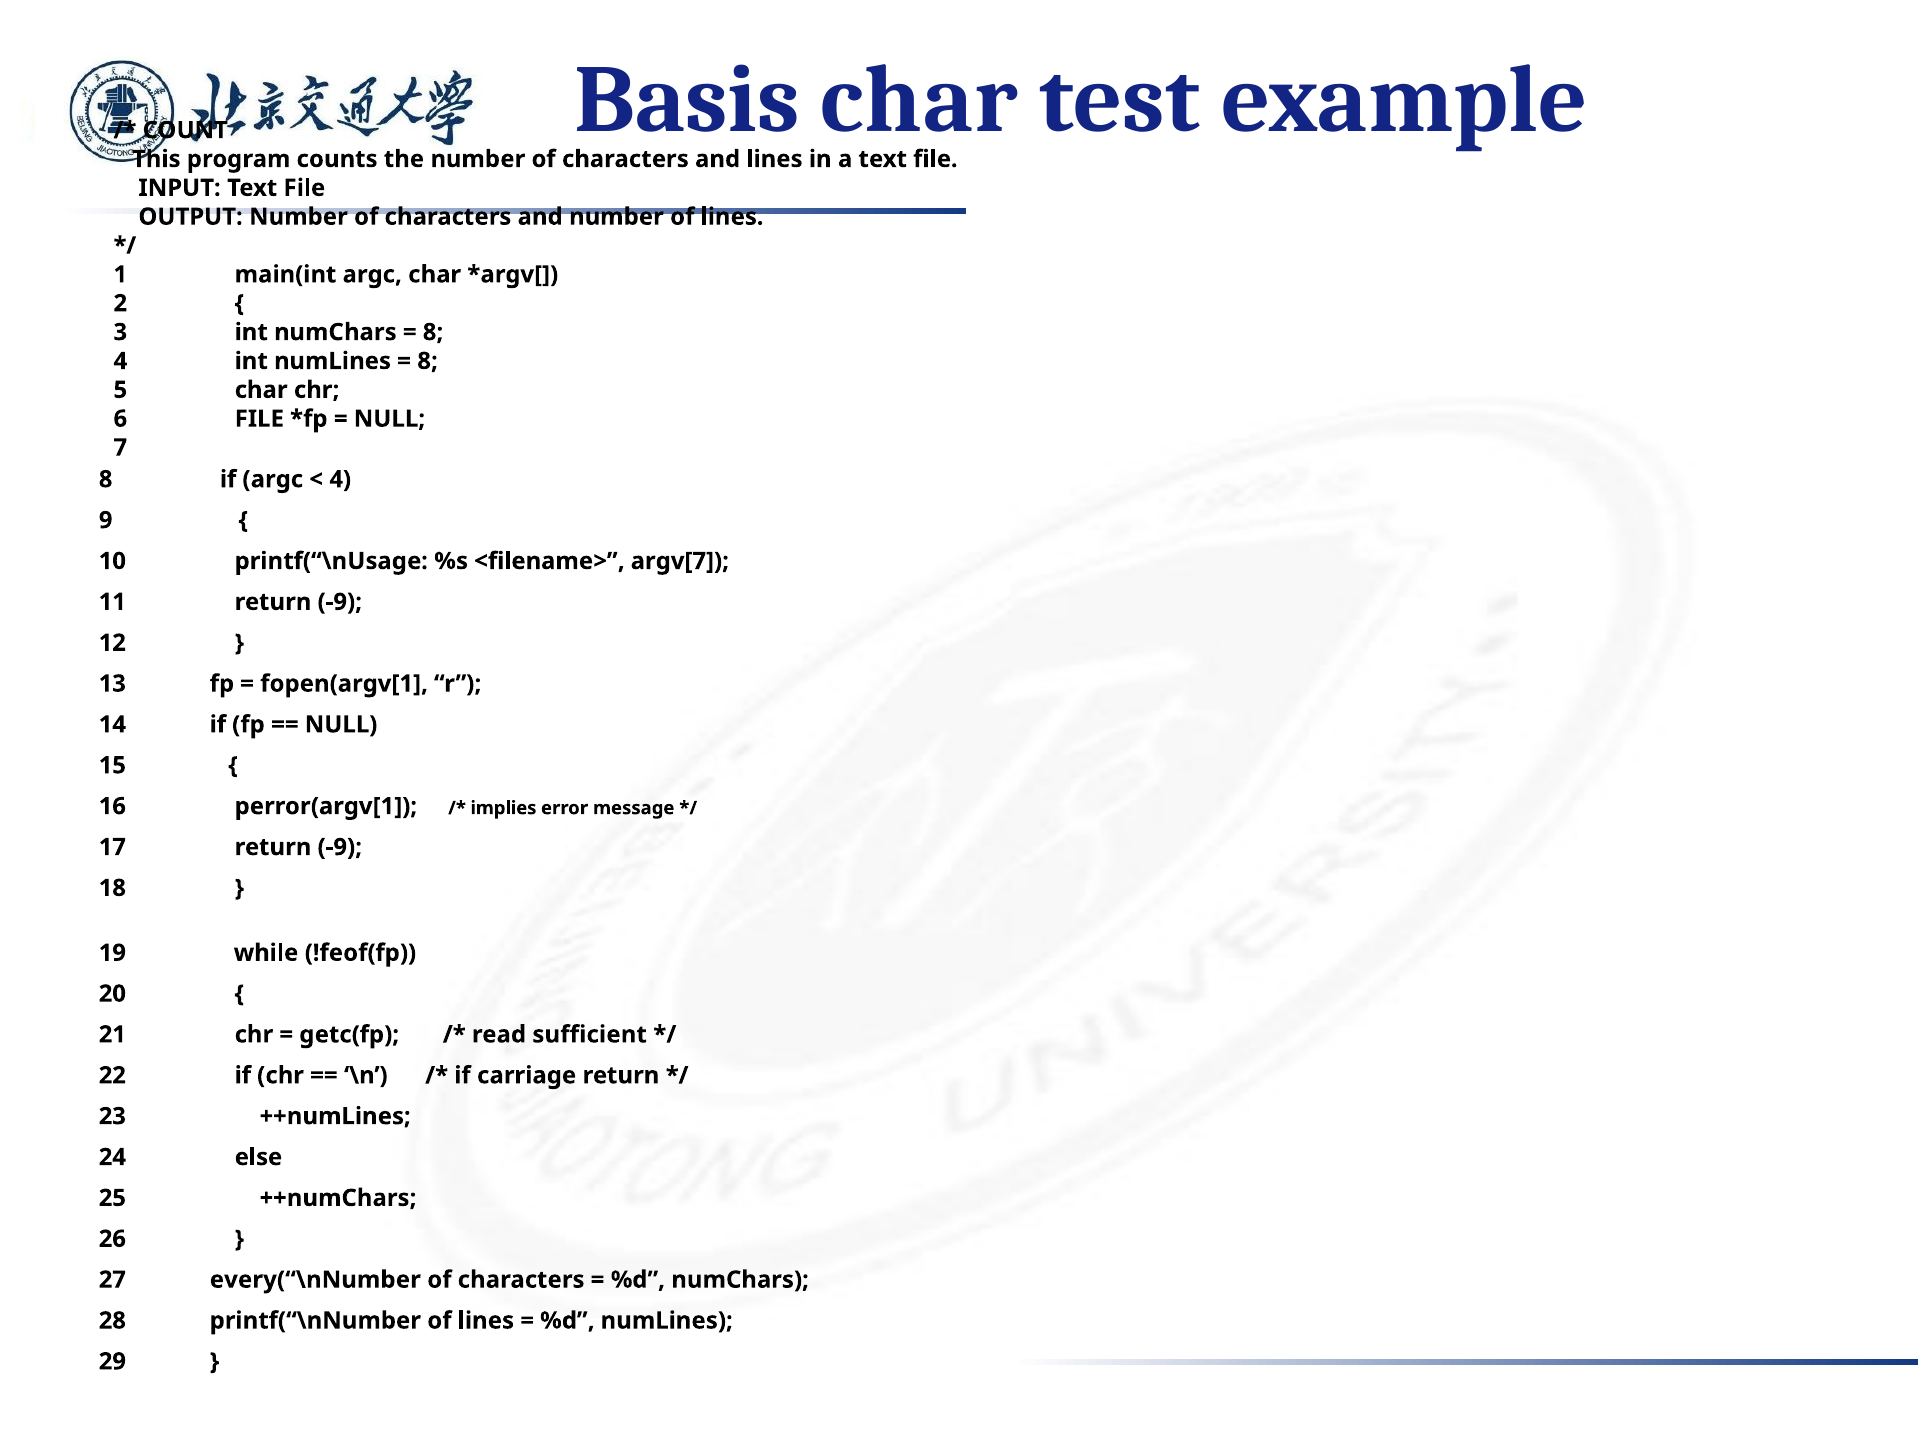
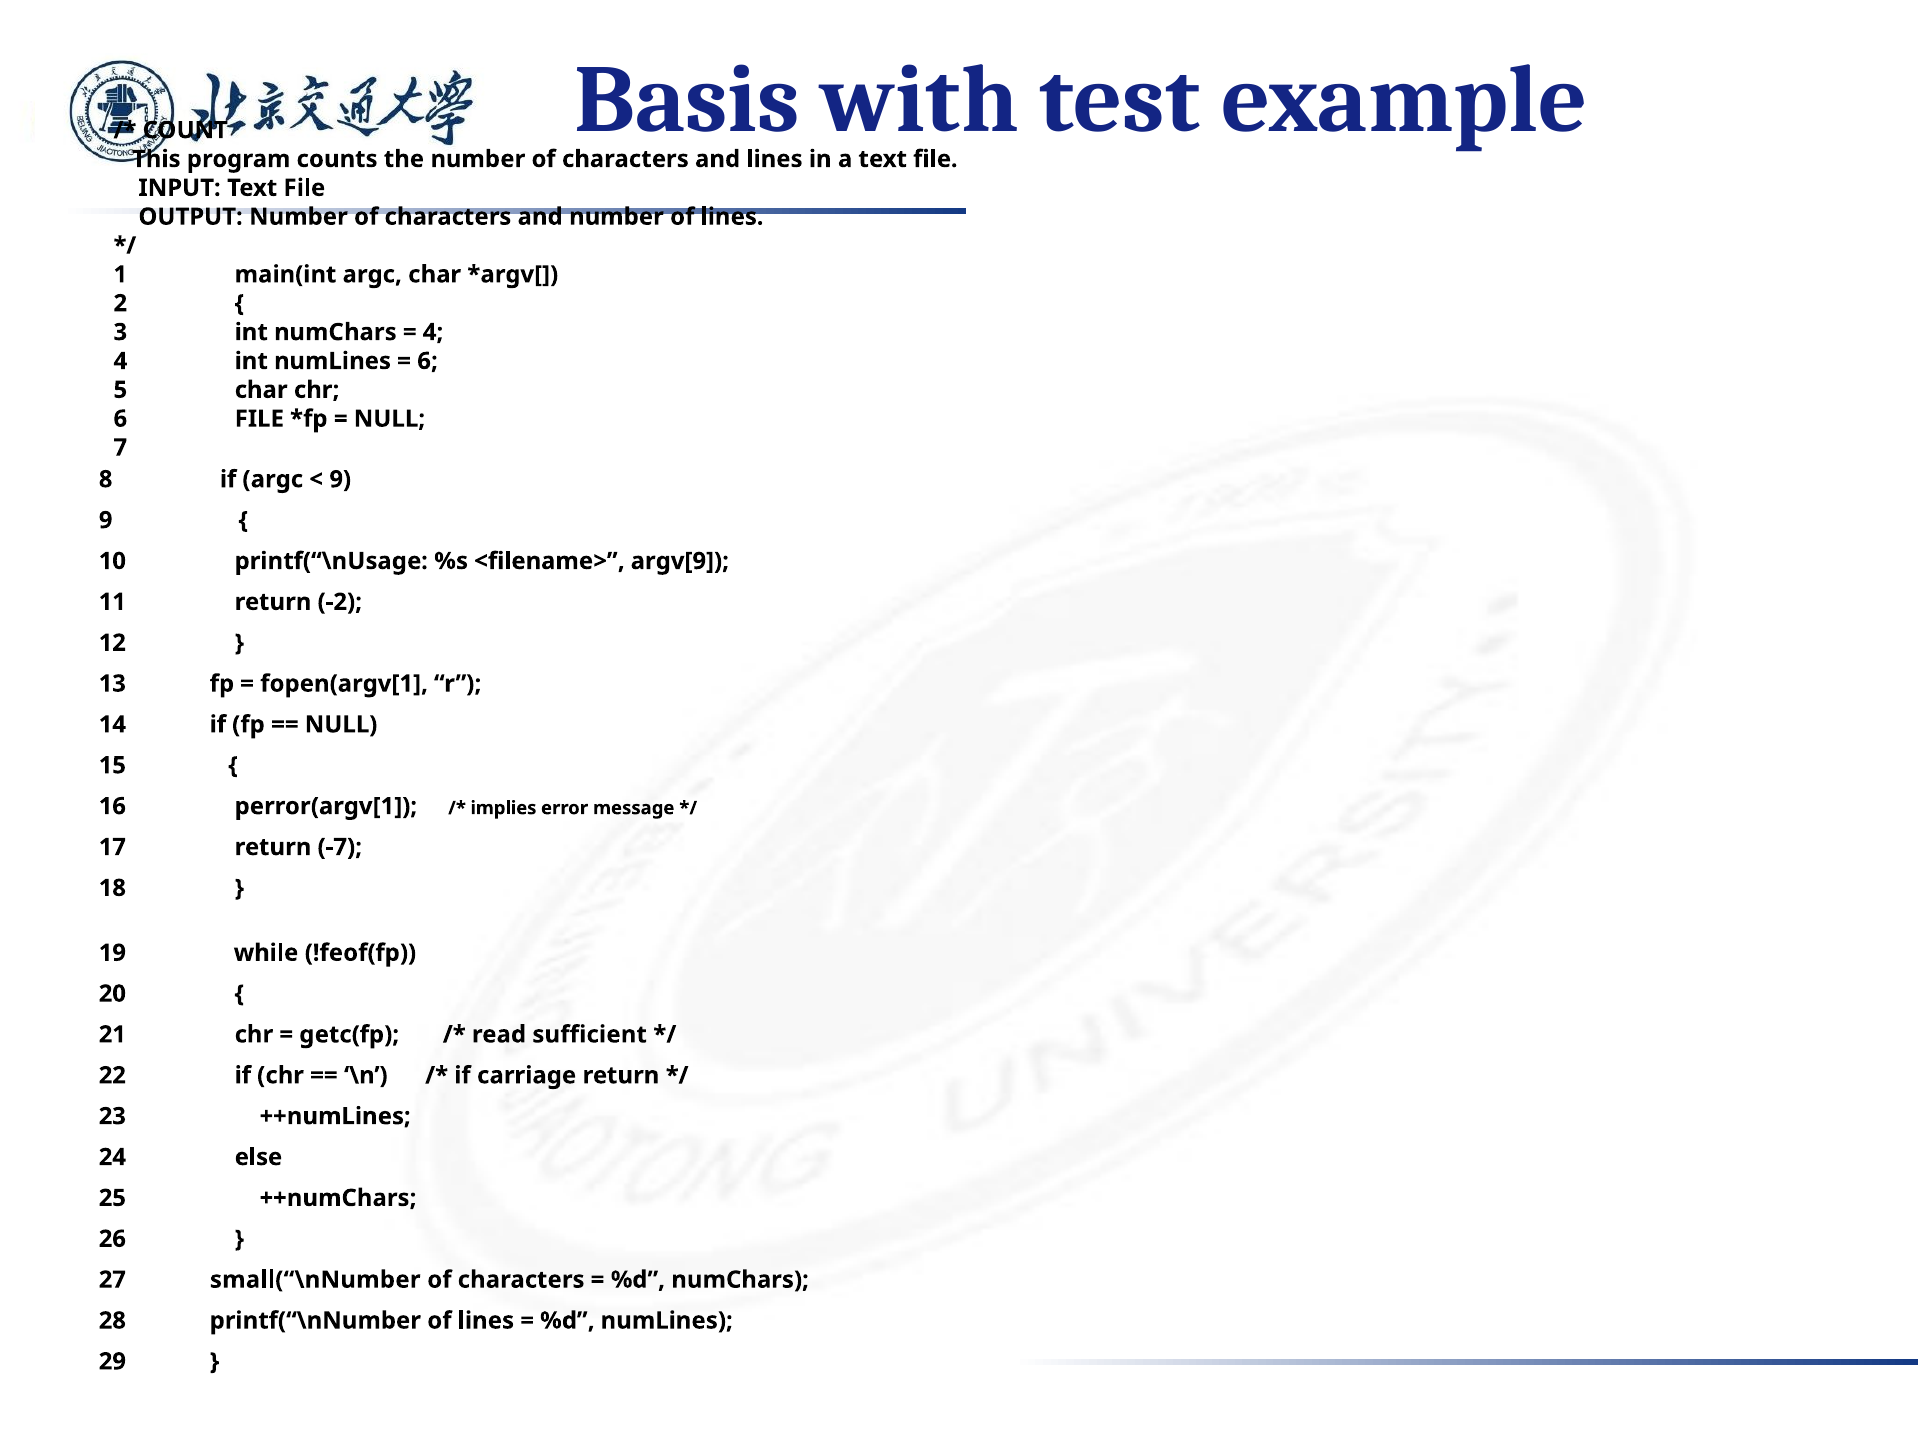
Basis char: char -> with
8 at (433, 332): 8 -> 4
8 at (428, 361): 8 -> 6
4 at (340, 479): 4 -> 9
argv[7: argv[7 -> argv[9
11 return -9: -9 -> -2
17 return -9: -9 -> -7
every(“\nNumber: every(“\nNumber -> small(“\nNumber
